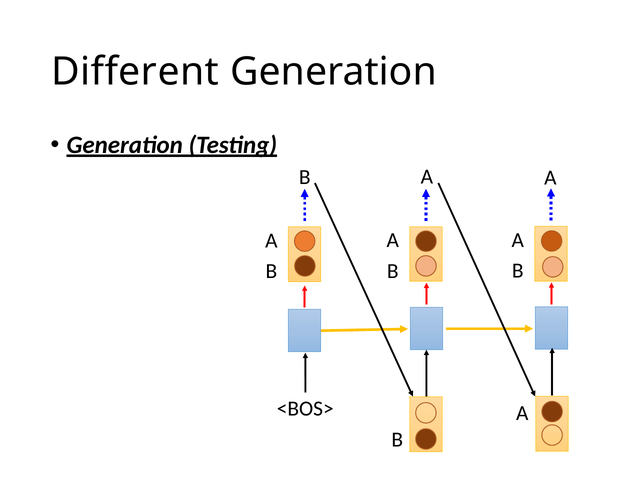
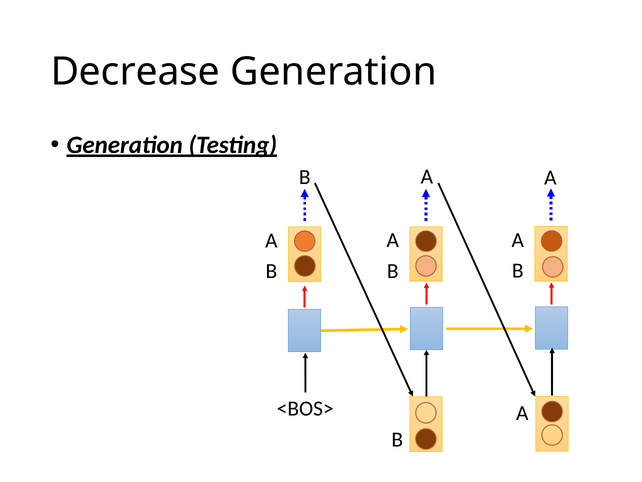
Different: Different -> Decrease
